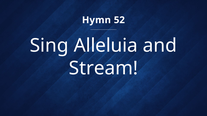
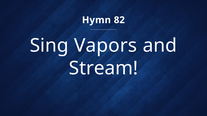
52: 52 -> 82
Alleluia: Alleluia -> Vapors
